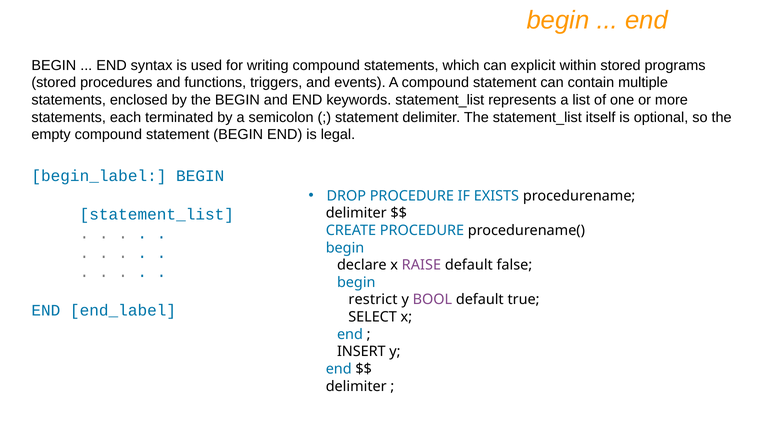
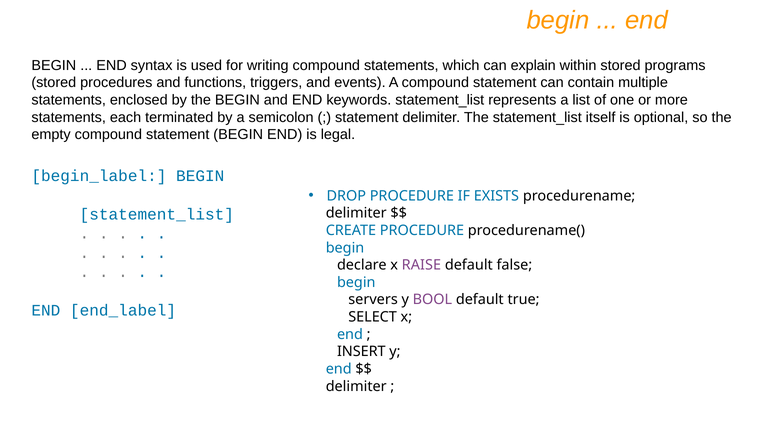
explicit: explicit -> explain
restrict: restrict -> servers
